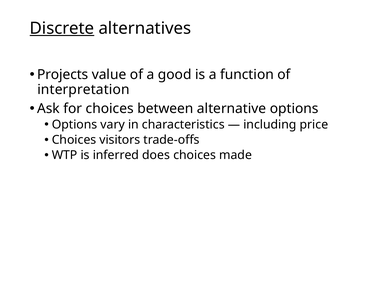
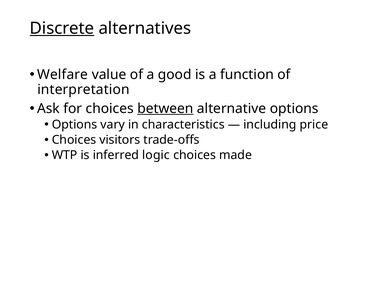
Projects: Projects -> Welfare
between underline: none -> present
does: does -> logic
